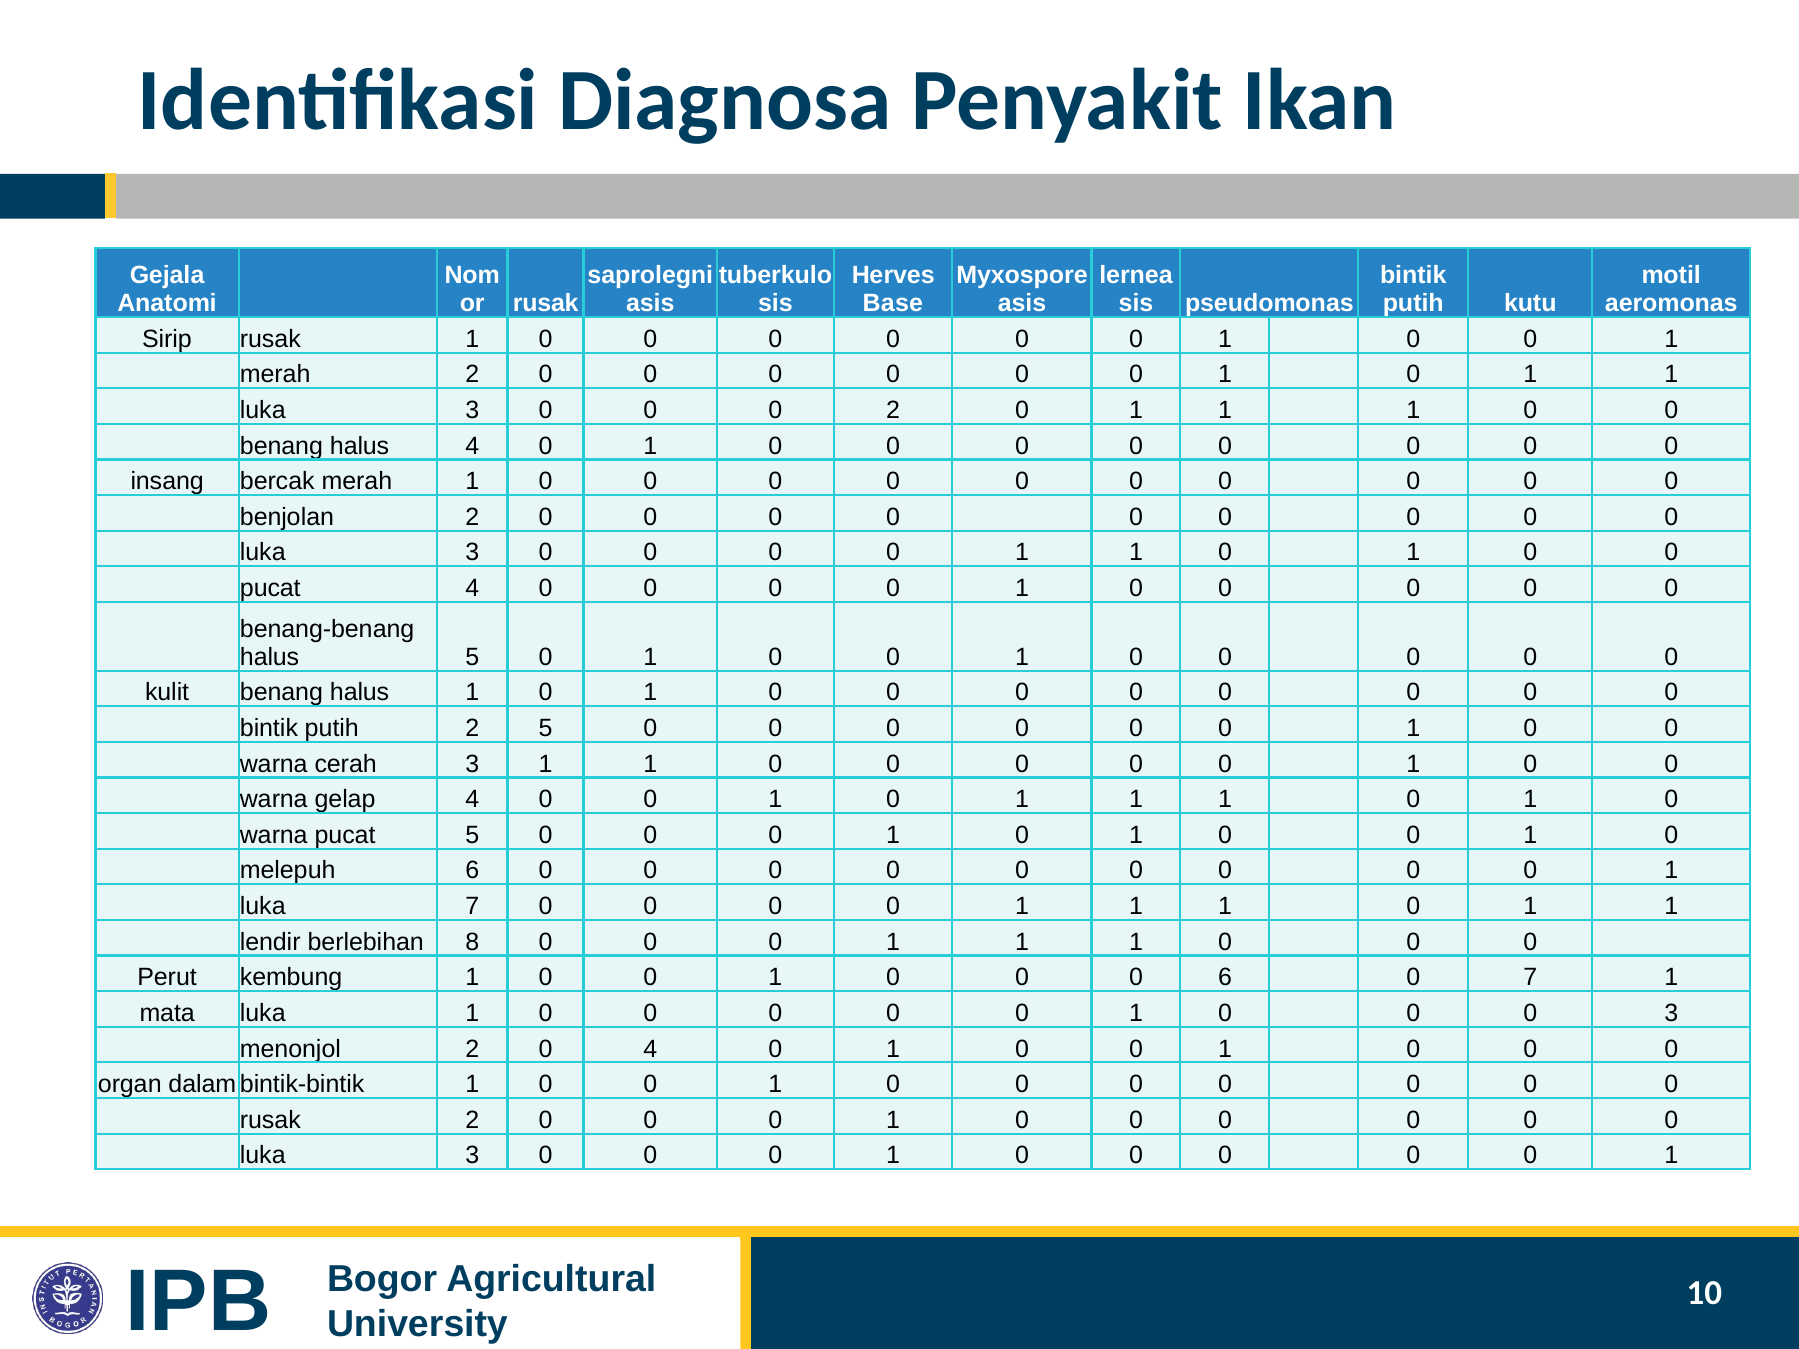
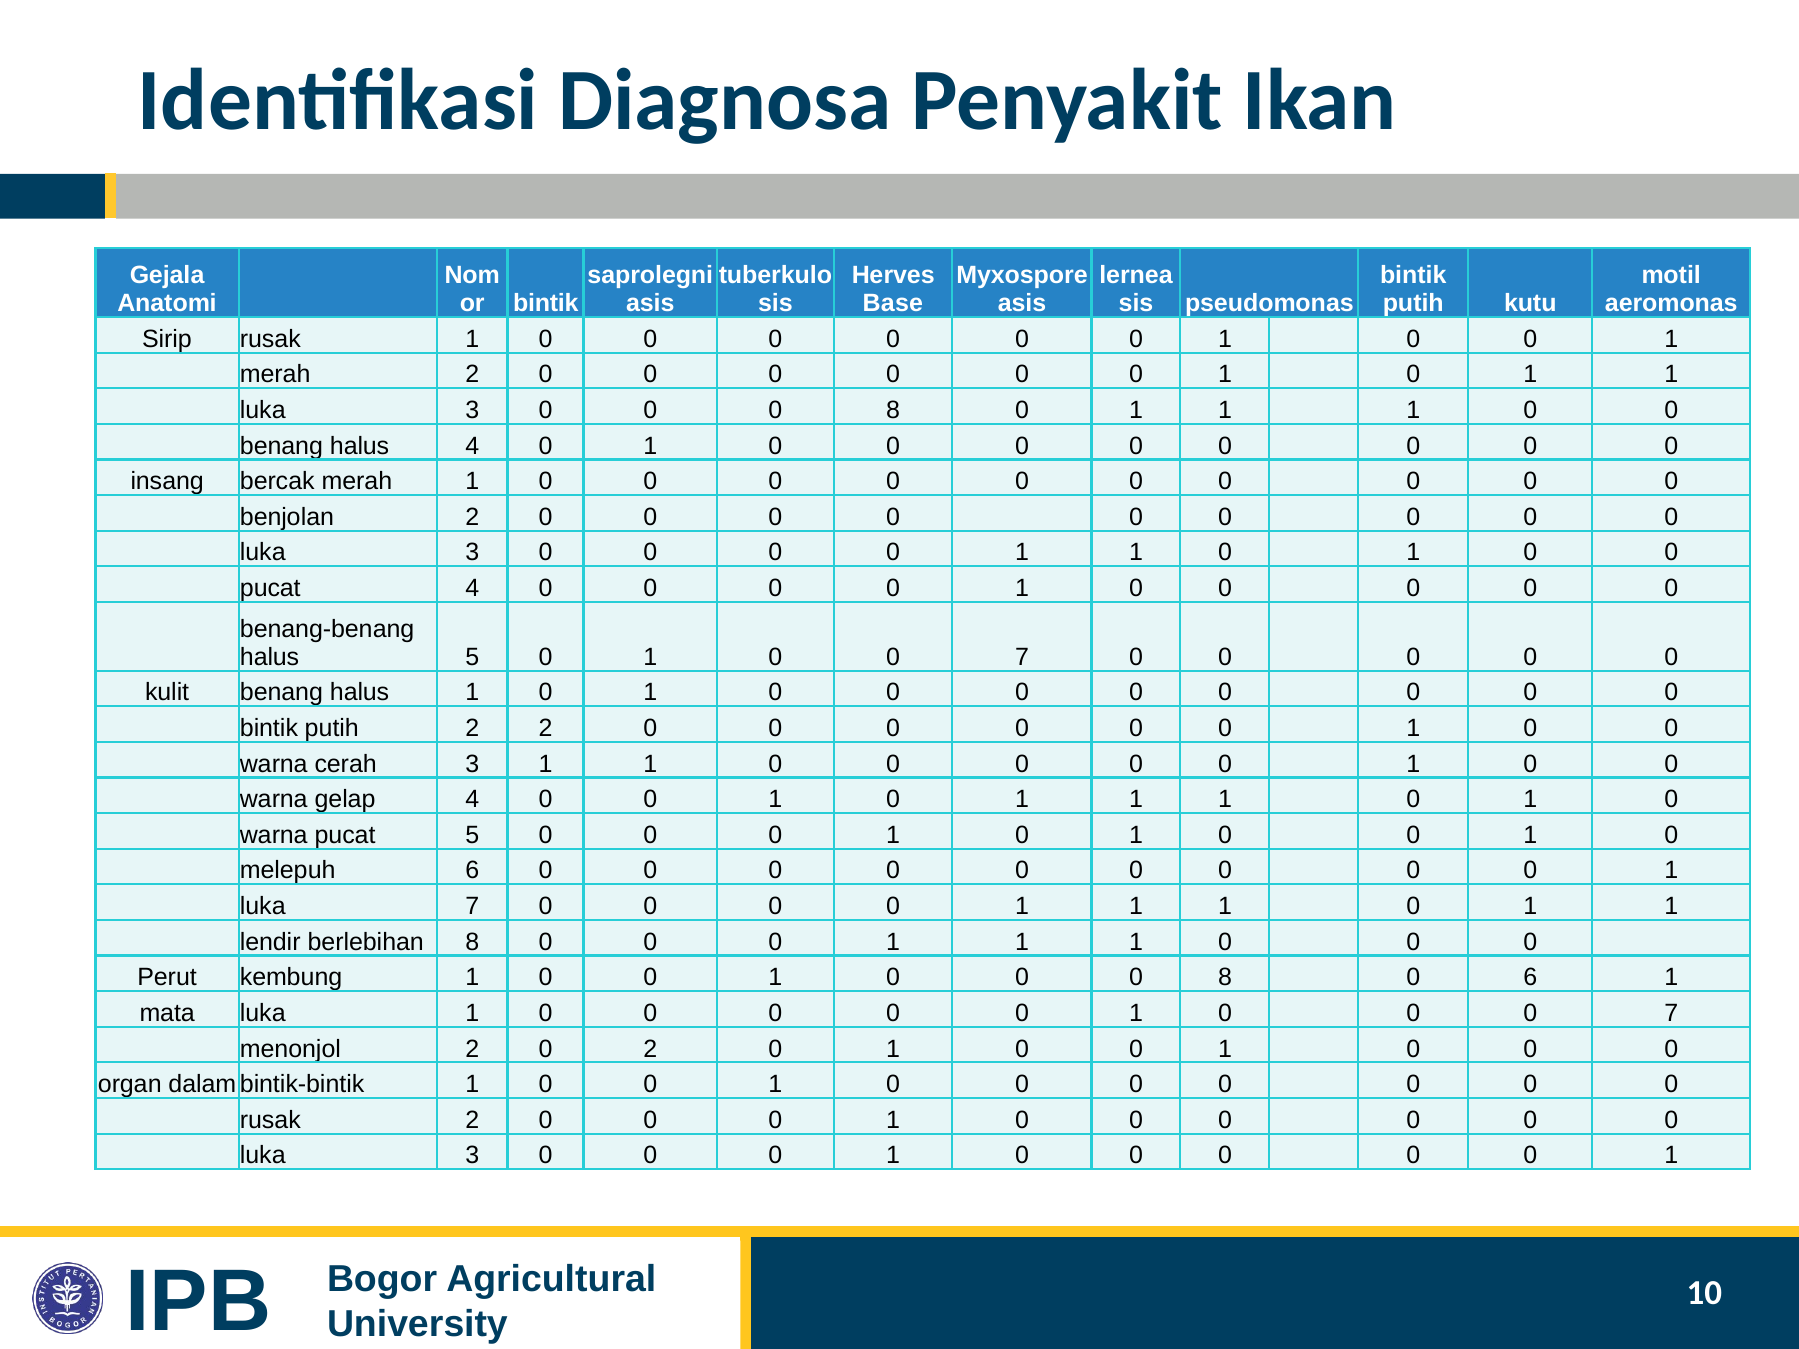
rusak at (546, 303): rusak -> bintik
2 at (893, 410): 2 -> 8
1 at (1022, 657): 1 -> 7
2 5: 5 -> 2
6 at (1225, 978): 6 -> 8
0 7: 7 -> 6
0 0 0 3: 3 -> 7
0 4: 4 -> 2
